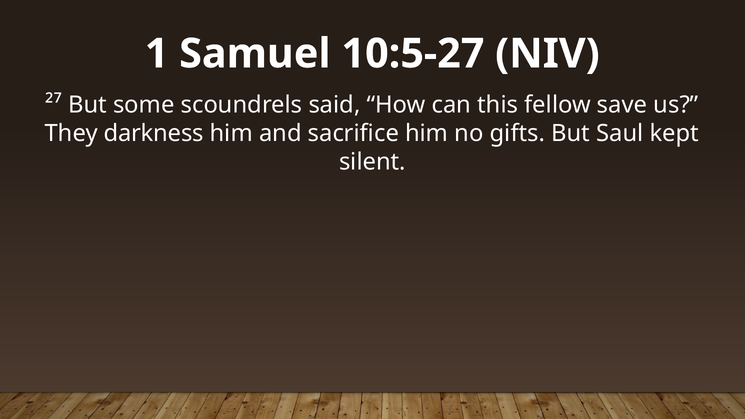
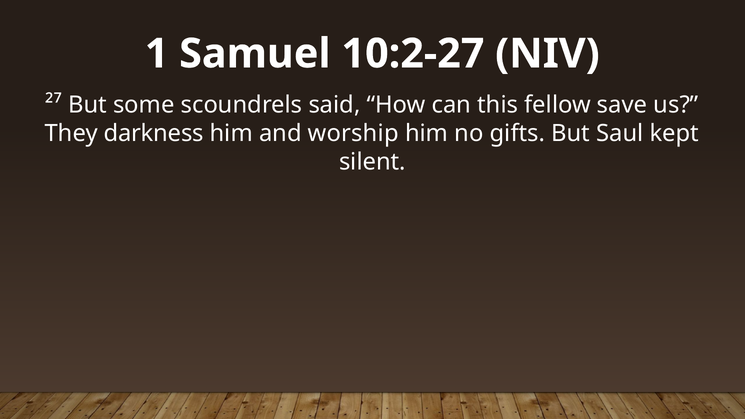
10:5-27: 10:5-27 -> 10:2-27
sacrifice: sacrifice -> worship
